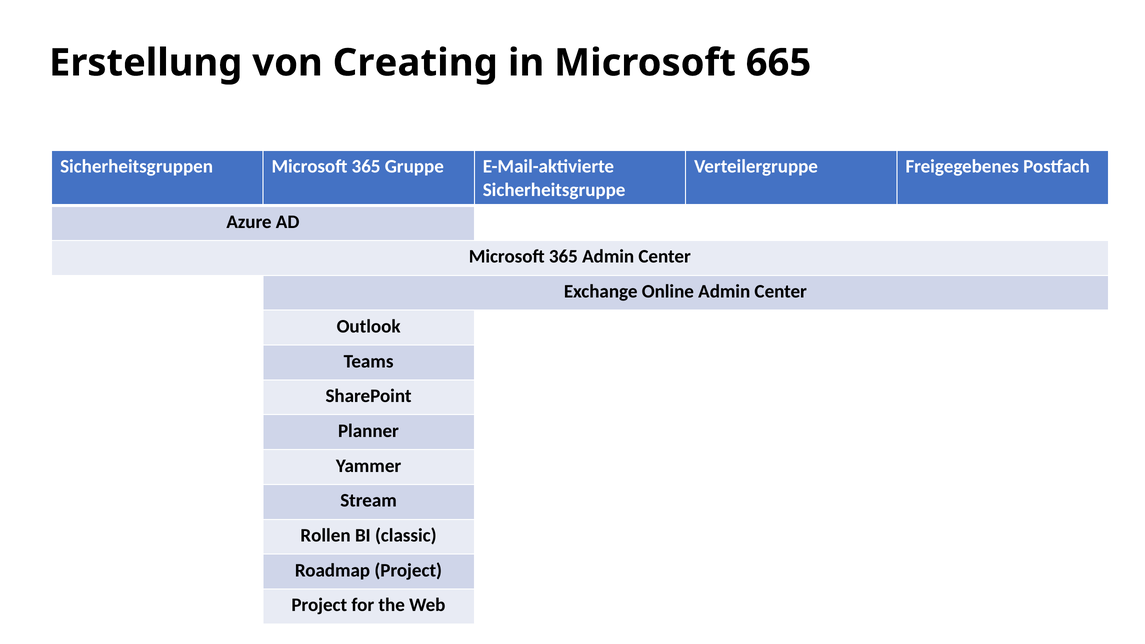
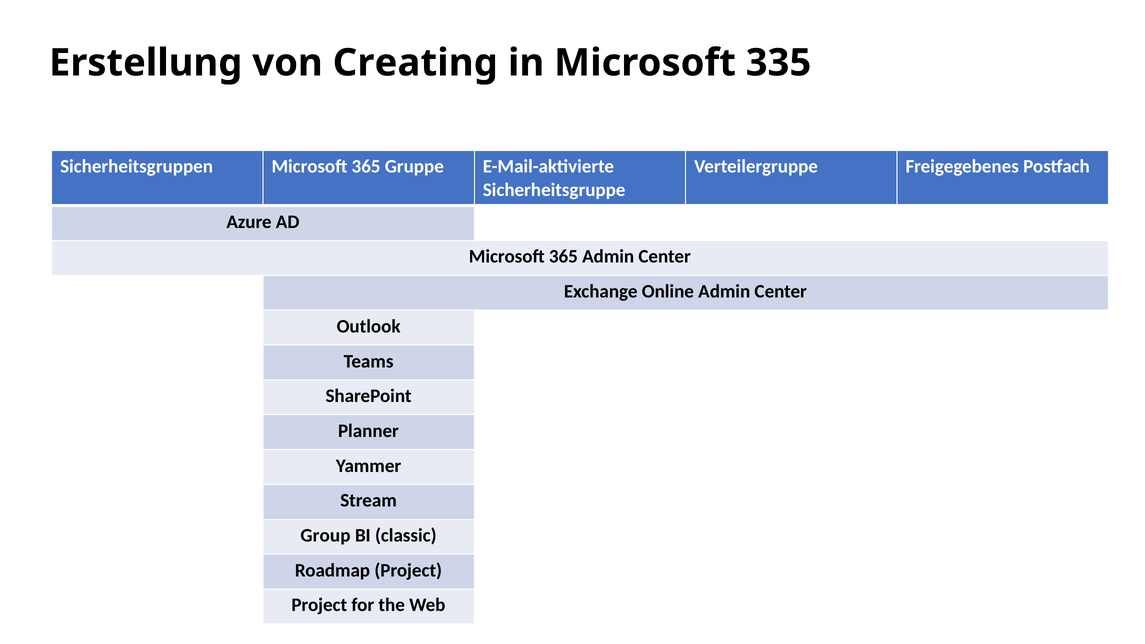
665: 665 -> 335
Rollen: Rollen -> Group
